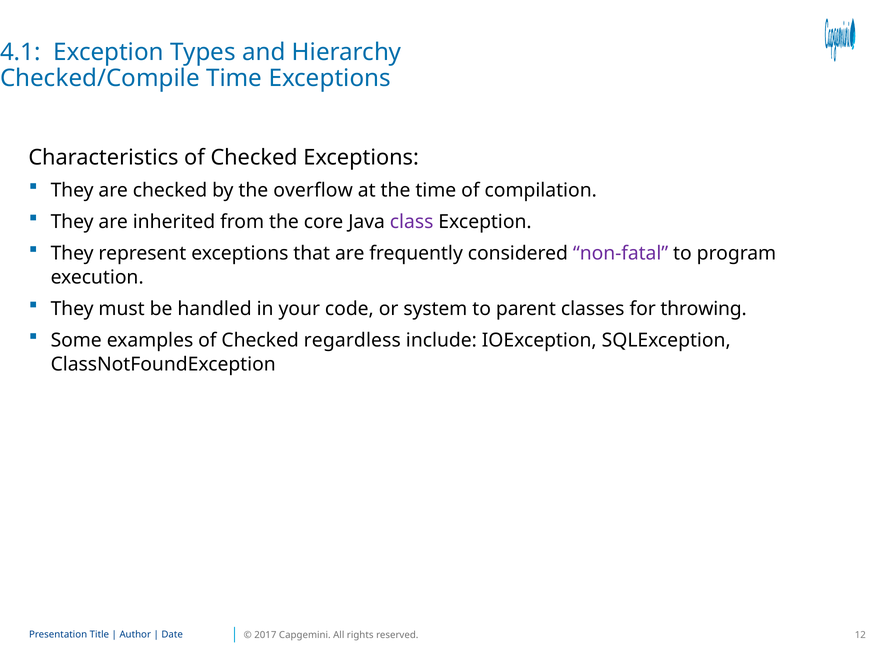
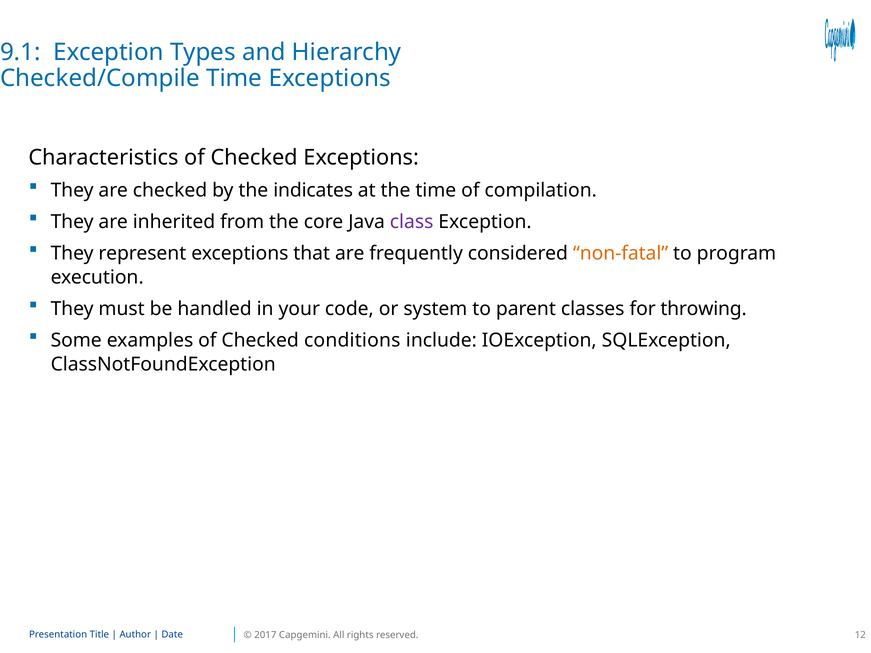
4.1: 4.1 -> 9.1
overflow: overflow -> indicates
non-fatal colour: purple -> orange
regardless: regardless -> conditions
